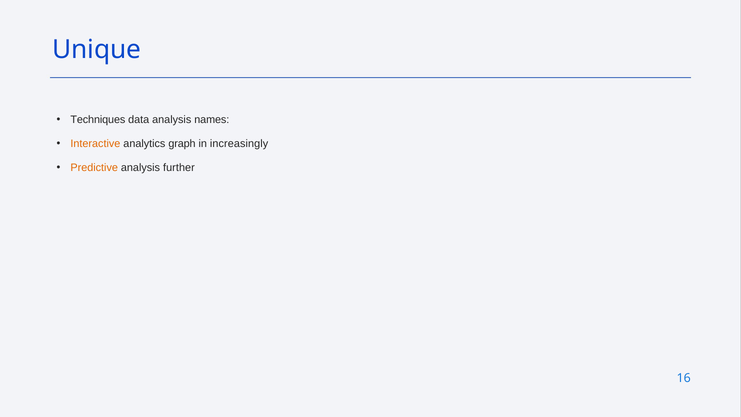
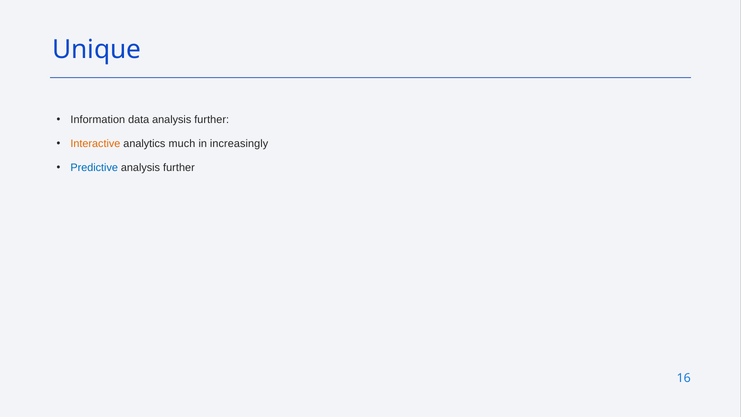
Techniques: Techniques -> Information
data analysis names: names -> further
graph: graph -> much
Predictive colour: orange -> blue
